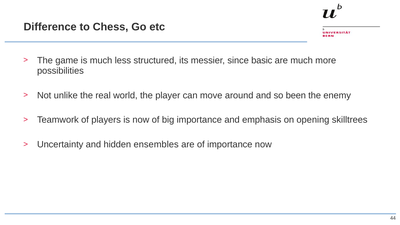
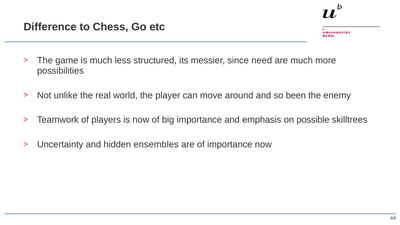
basic: basic -> need
opening: opening -> possible
